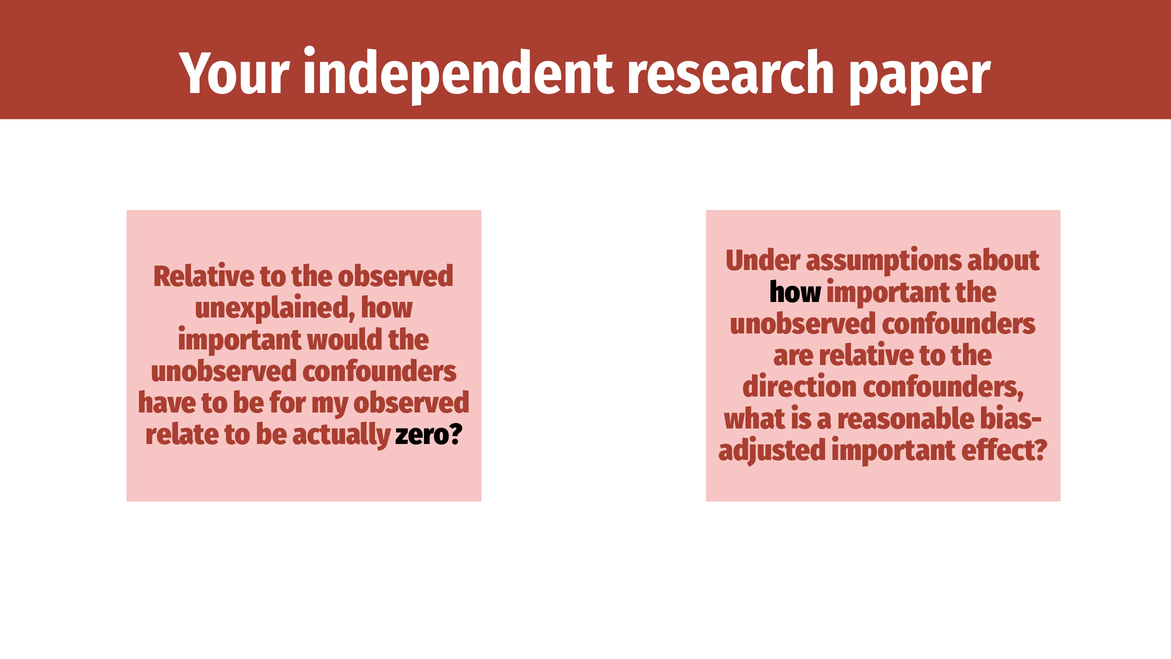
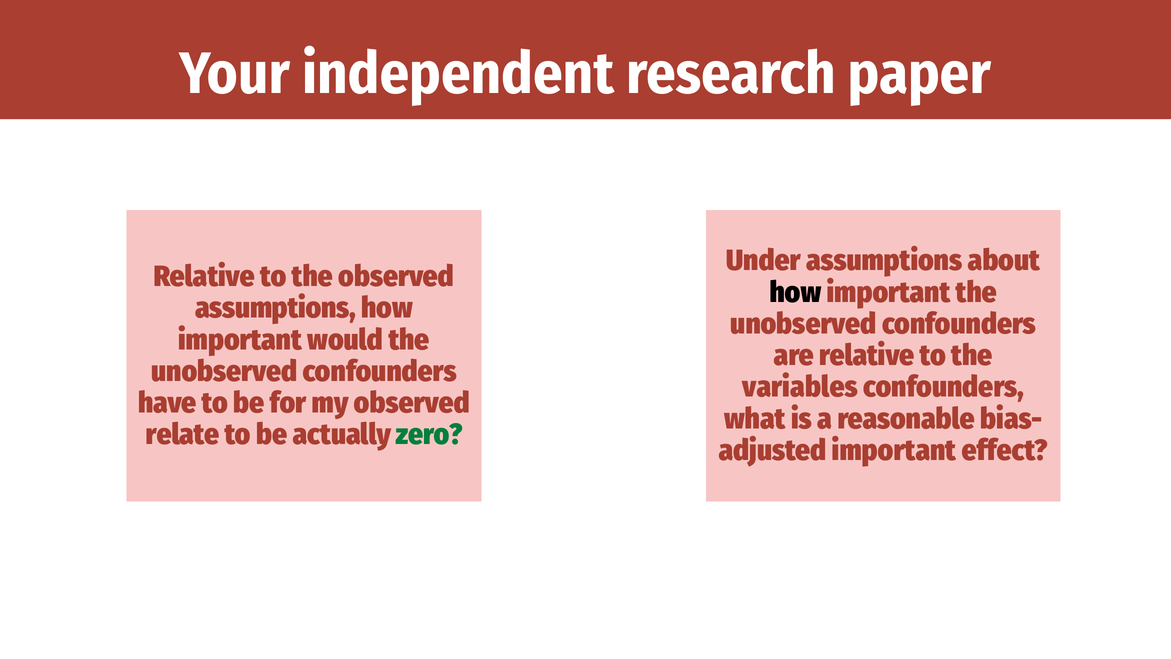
unexplained at (275, 308): unexplained -> assumptions
direction: direction -> variables
zero colour: black -> green
